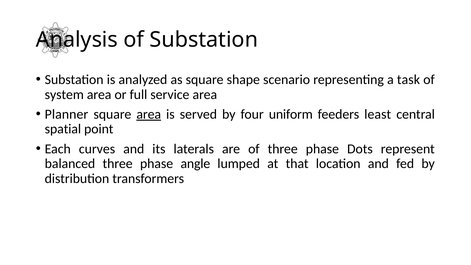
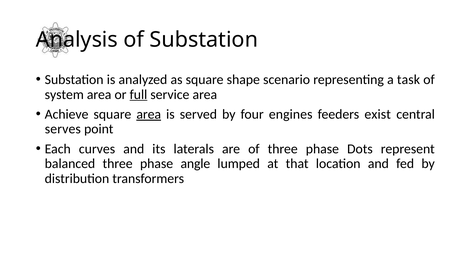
full underline: none -> present
Planner: Planner -> Achieve
uniform: uniform -> engines
least: least -> exist
spatial: spatial -> serves
